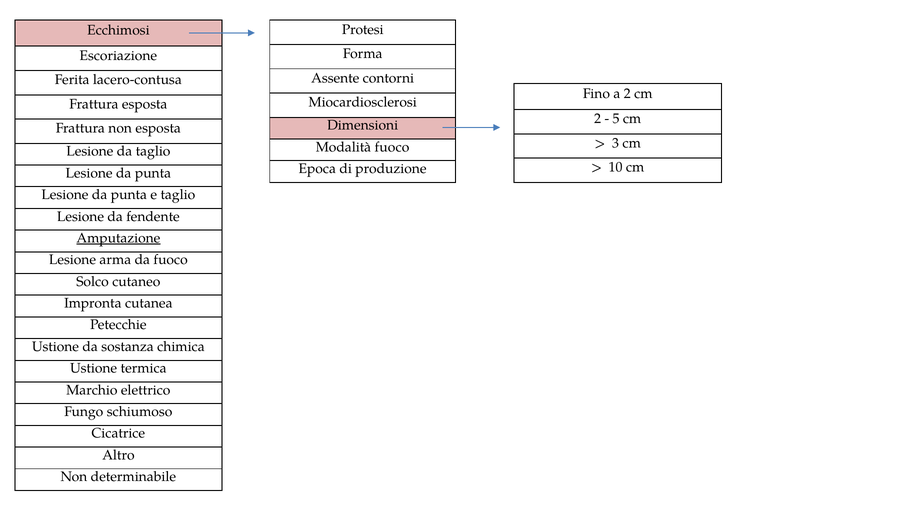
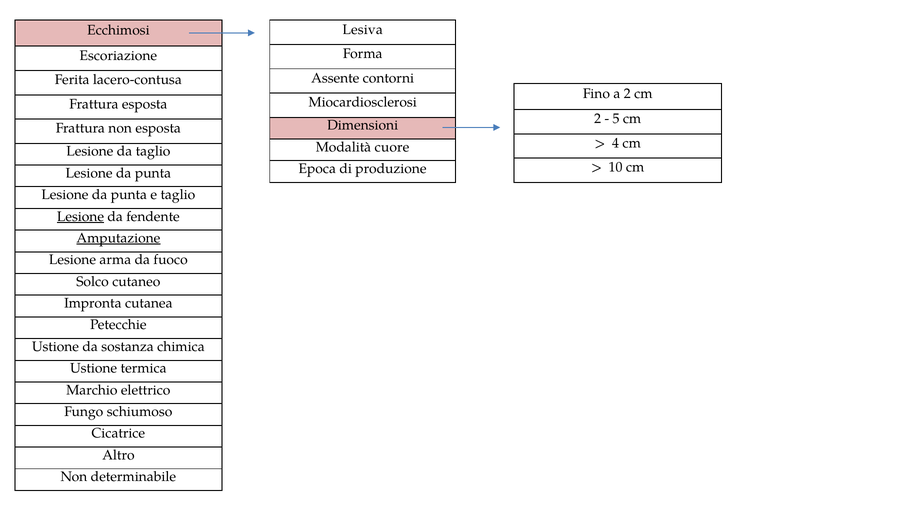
Protesi: Protesi -> Lesiva
3: 3 -> 4
Modalità fuoco: fuoco -> cuore
Lesione at (80, 217) underline: none -> present
